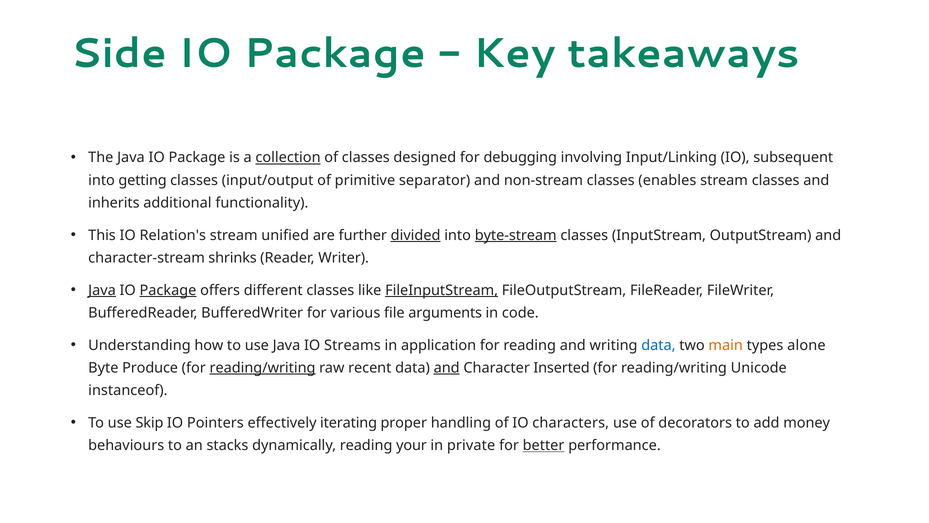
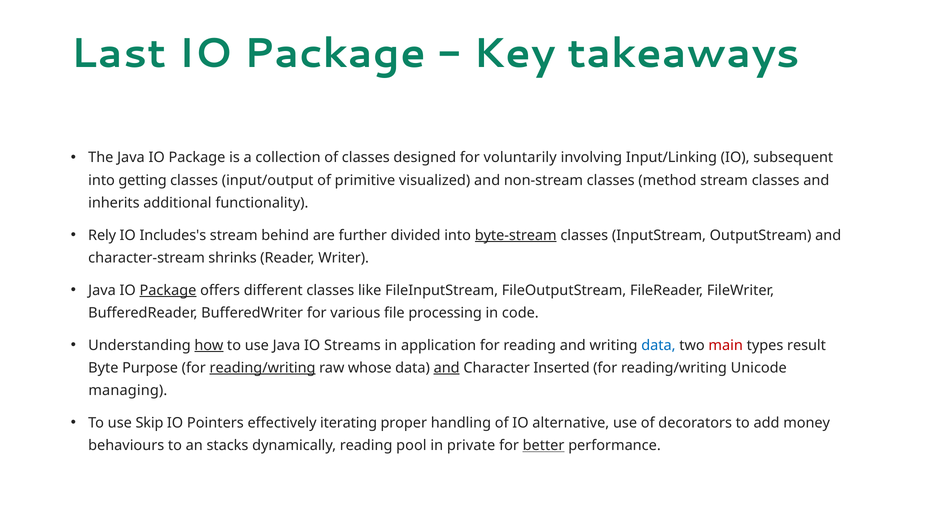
Side: Side -> Last
collection underline: present -> none
debugging: debugging -> voluntarily
separator: separator -> visualized
enables: enables -> method
This: This -> Rely
Relation's: Relation's -> Includes's
unified: unified -> behind
divided underline: present -> none
Java at (102, 290) underline: present -> none
FileInputStream underline: present -> none
arguments: arguments -> processing
how underline: none -> present
main colour: orange -> red
alone: alone -> result
Produce: Produce -> Purpose
recent: recent -> whose
instanceof: instanceof -> managing
characters: characters -> alternative
your: your -> pool
